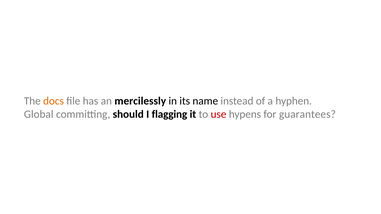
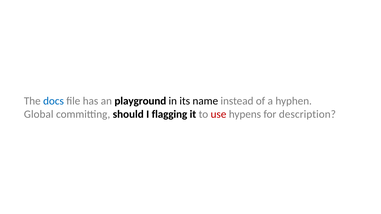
docs colour: orange -> blue
mercilessly: mercilessly -> playground
guarantees: guarantees -> description
